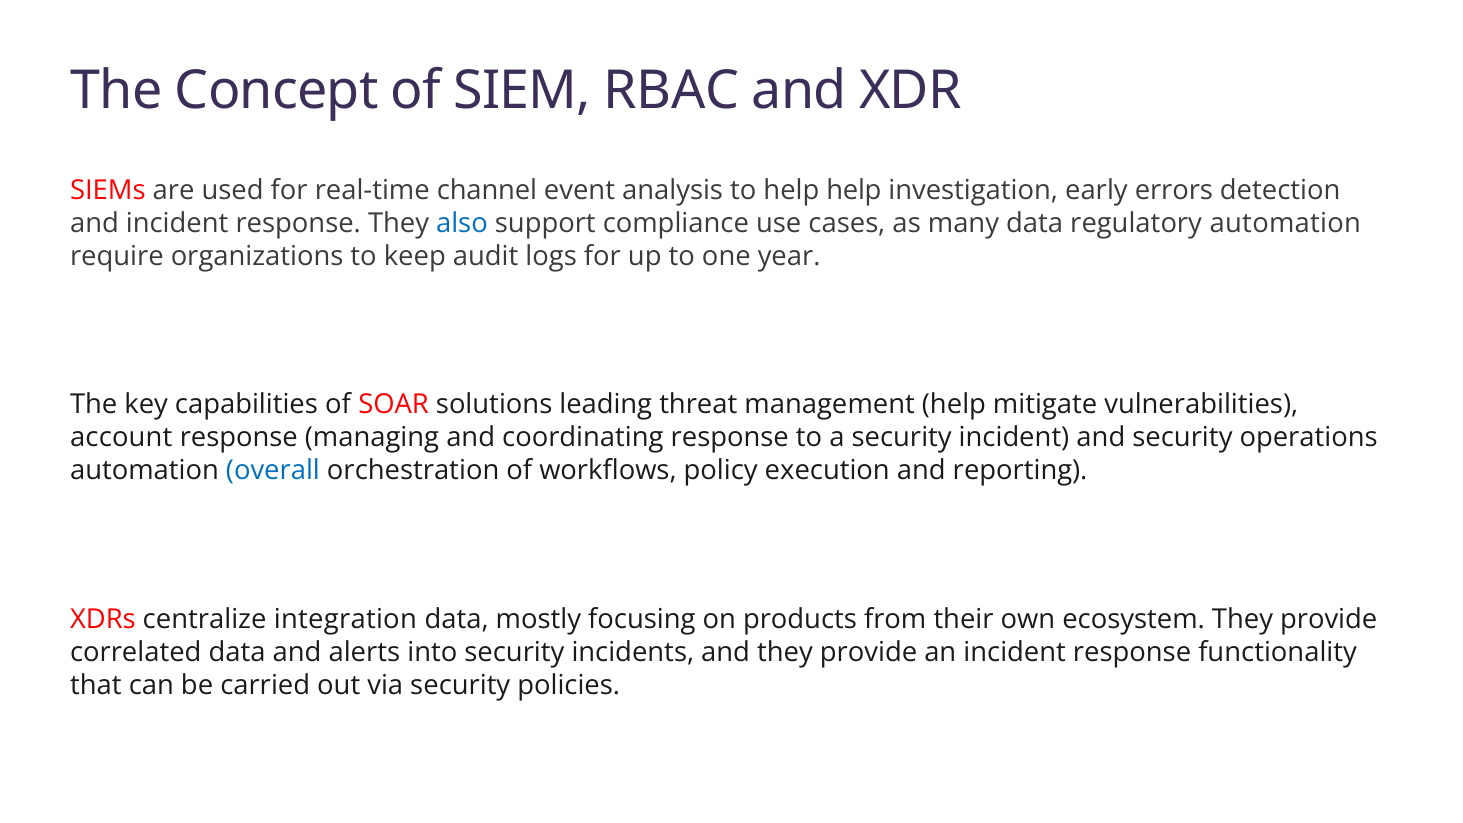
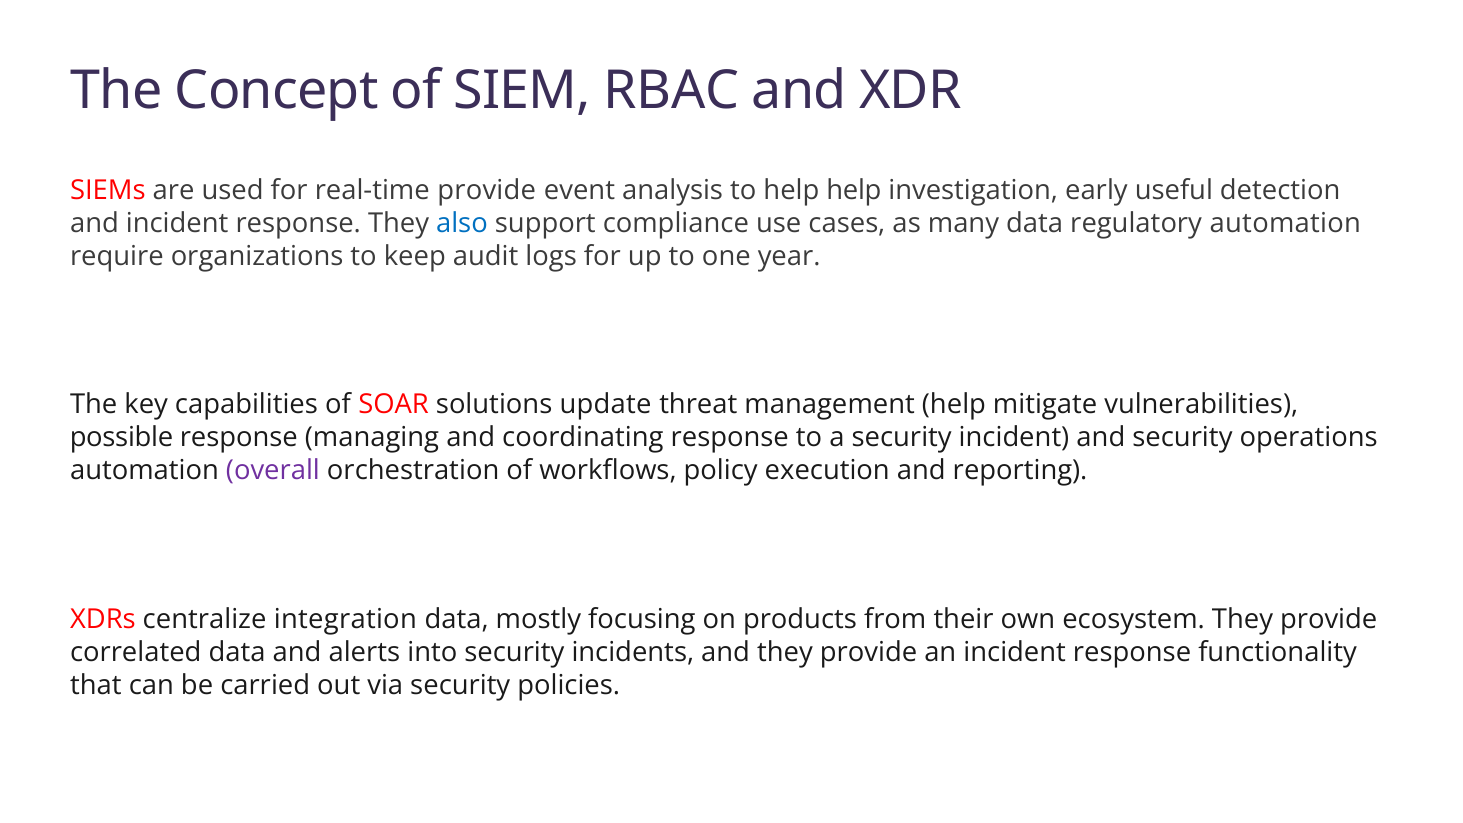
real-time channel: channel -> provide
errors: errors -> useful
leading: leading -> update
account: account -> possible
overall colour: blue -> purple
